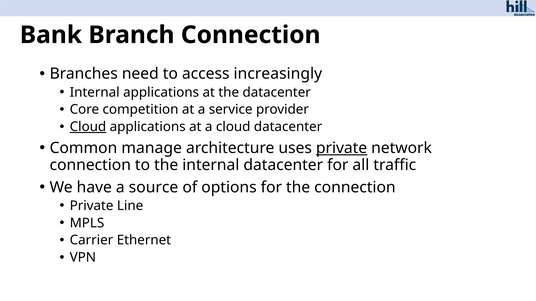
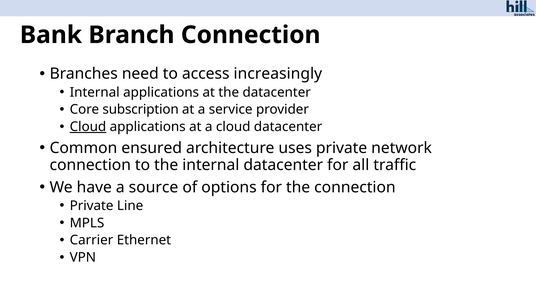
competition: competition -> subscription
manage: manage -> ensured
private at (342, 148) underline: present -> none
